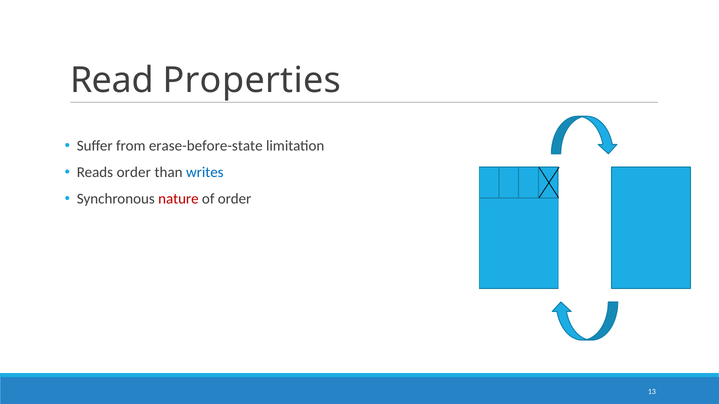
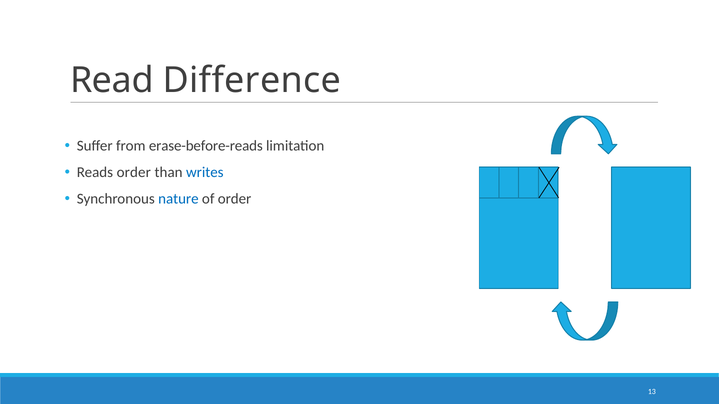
Properties: Properties -> Difference
erase-before-state: erase-before-state -> erase-before-reads
nature colour: red -> blue
